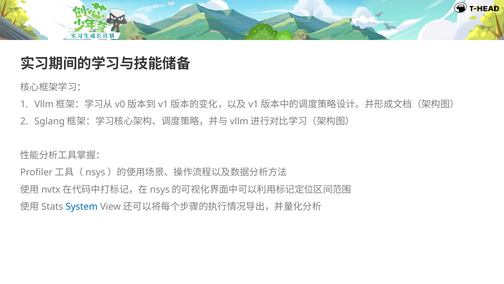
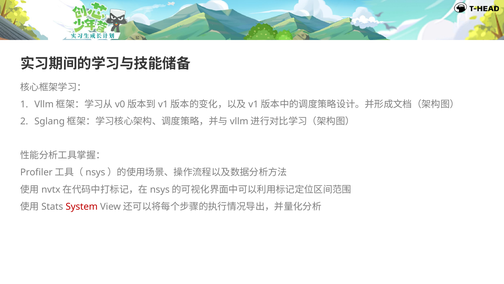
System colour: blue -> red
